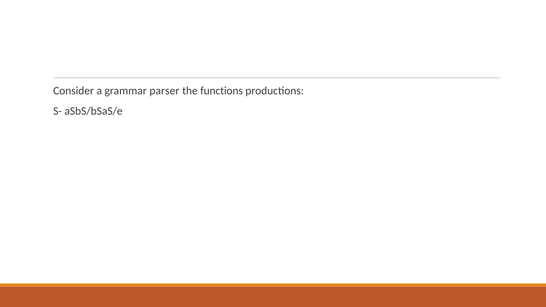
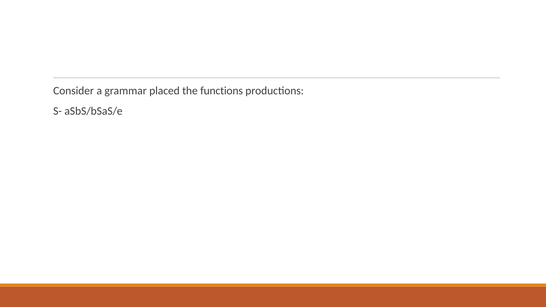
parser: parser -> placed
